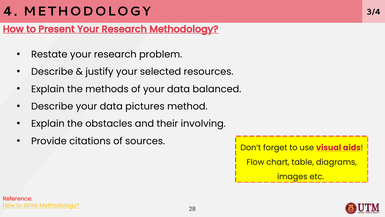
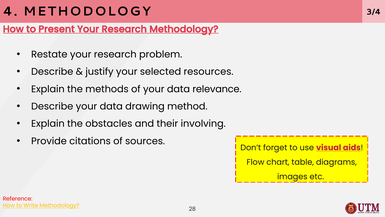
balanced: balanced -> relevance
pictures: pictures -> drawing
